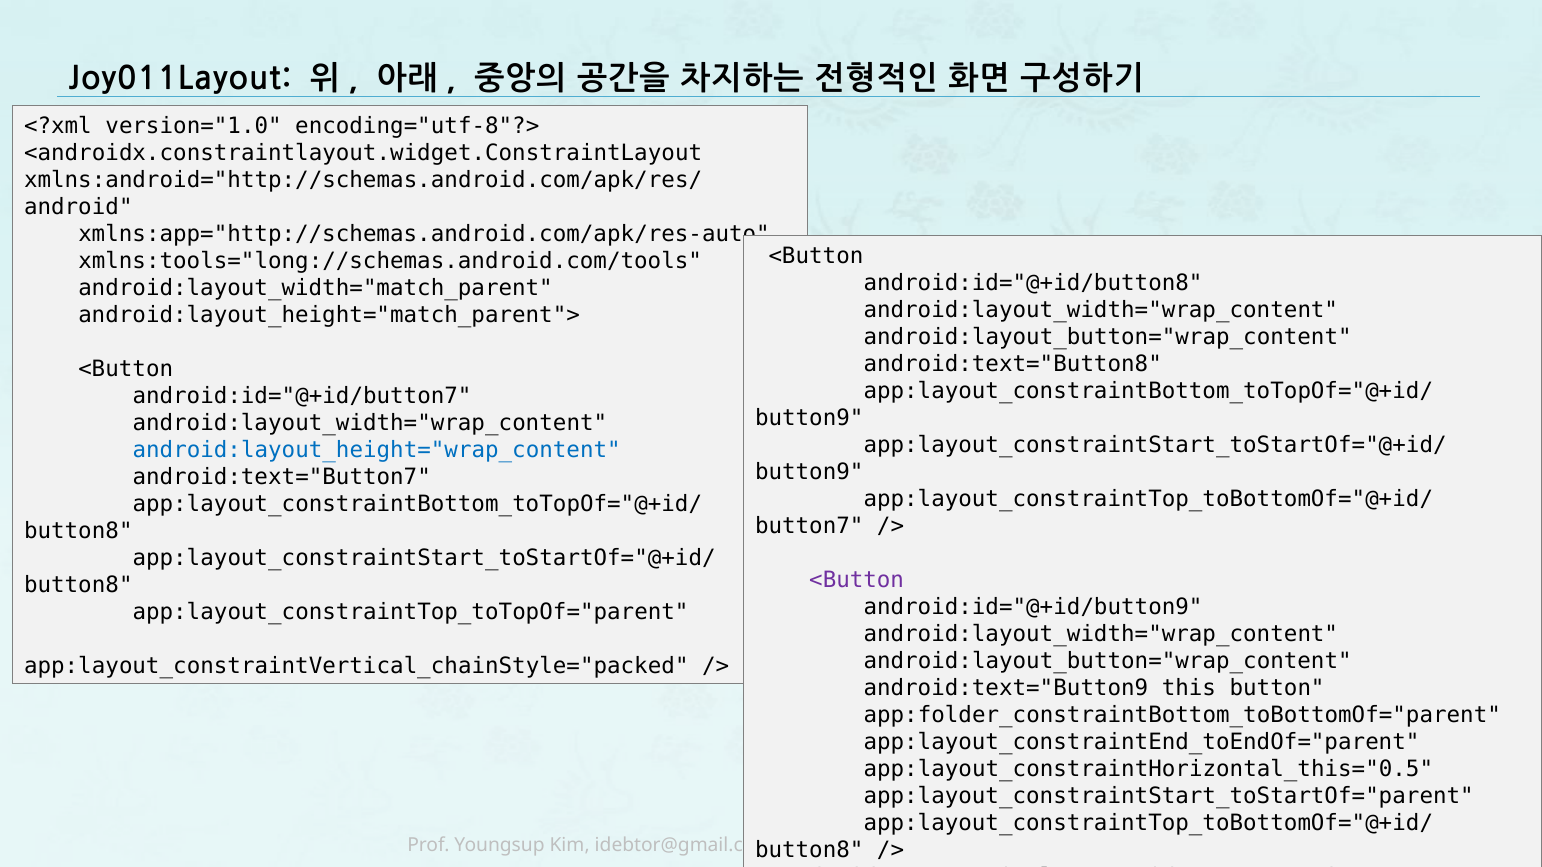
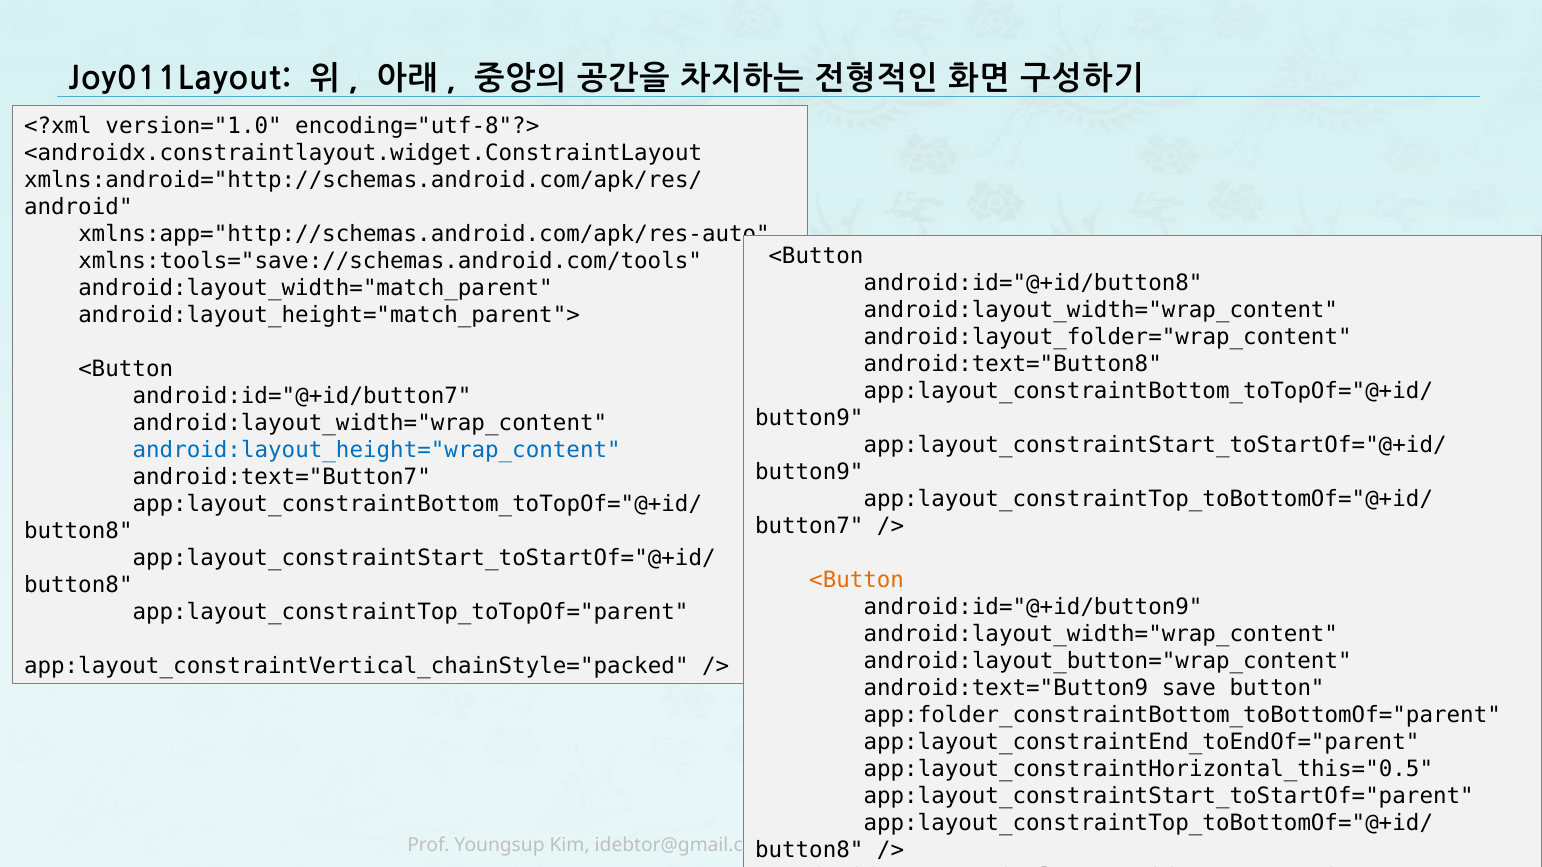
xmlns:tools="long://schemas.android.com/tools: xmlns:tools="long://schemas.android.com/tools -> xmlns:tools="save://schemas.android.com/tools
android:layout_button="wrap_content at (1108, 337): android:layout_button="wrap_content -> android:layout_folder="wrap_content
<Button at (857, 580) colour: purple -> orange
this: this -> save
